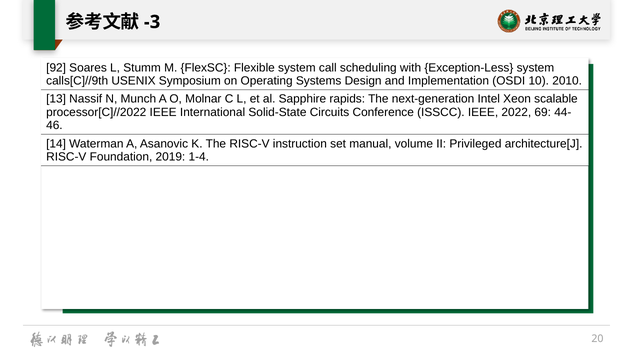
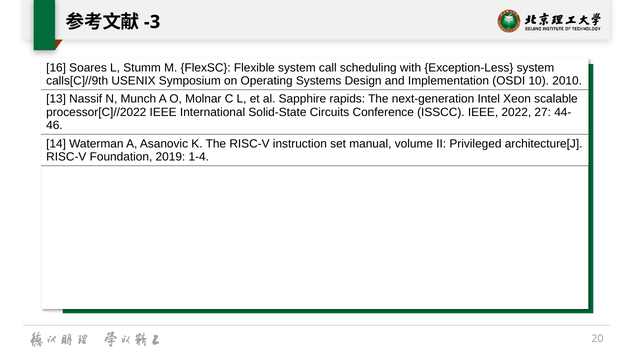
92: 92 -> 16
69: 69 -> 27
